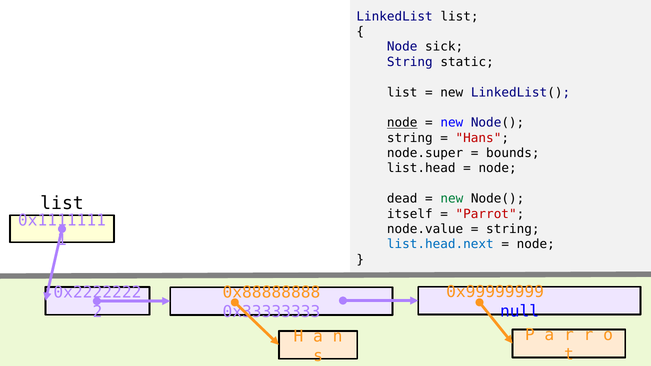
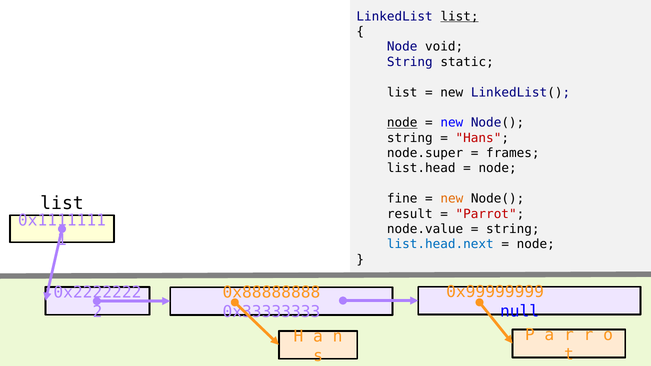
list at (459, 16) underline: none -> present
sick: sick -> void
bounds: bounds -> frames
dead: dead -> fine
new at (452, 199) colour: green -> orange
itself: itself -> result
